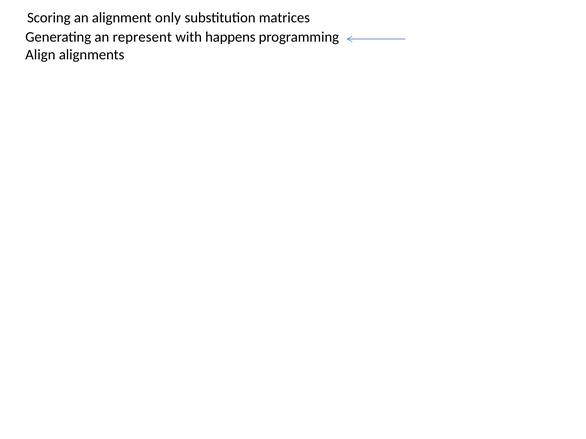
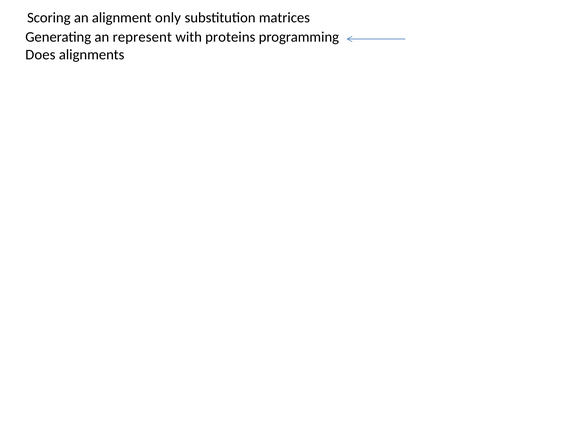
happens: happens -> proteins
Align: Align -> Does
